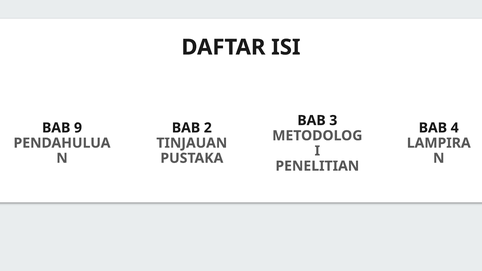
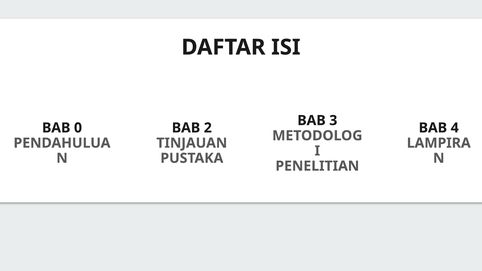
9: 9 -> 0
